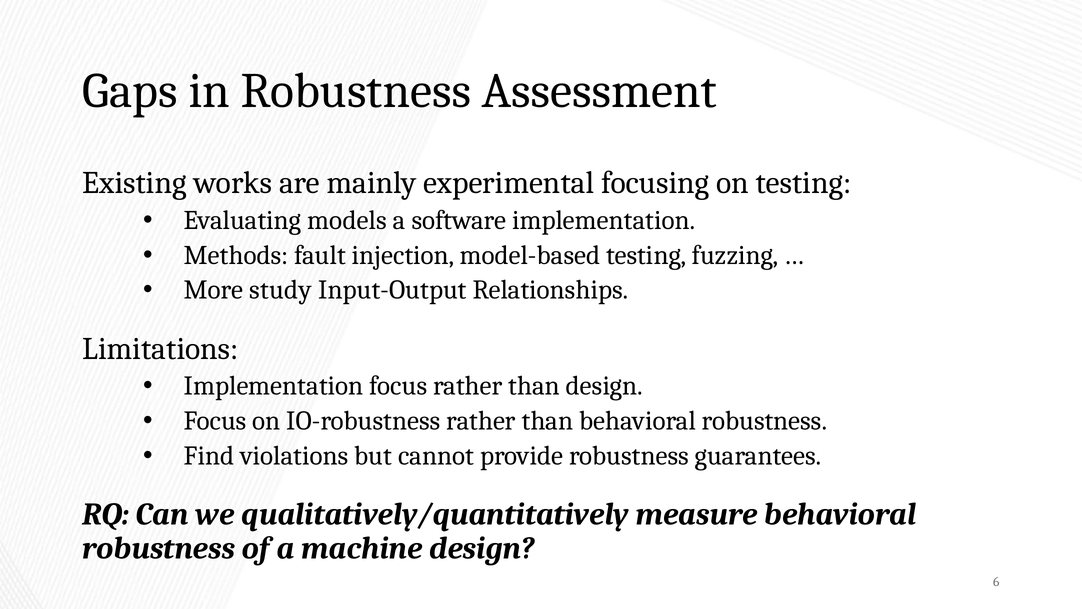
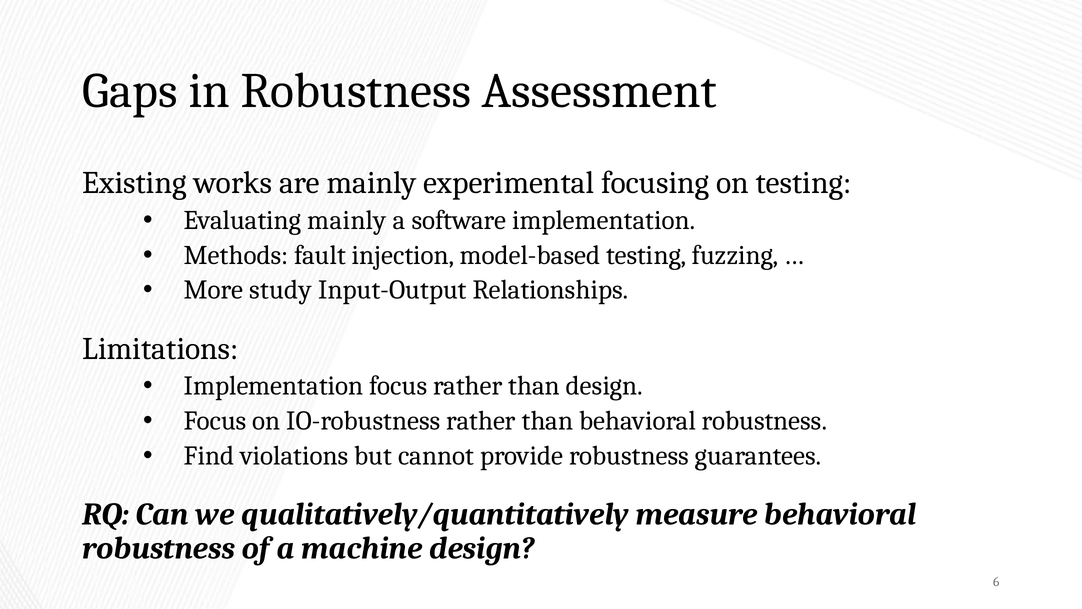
Evaluating models: models -> mainly
